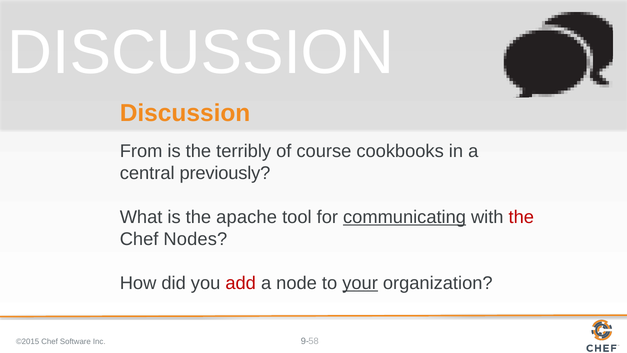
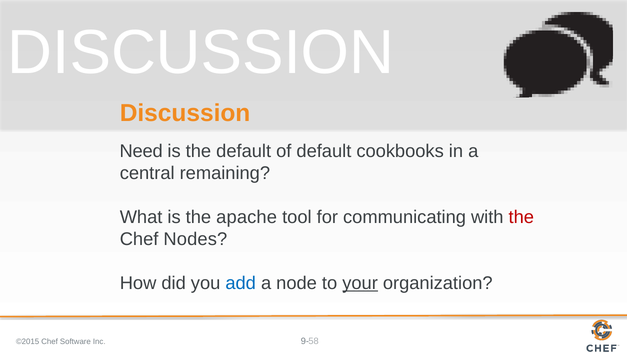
From: From -> Need
the terribly: terribly -> default
of course: course -> default
previously: previously -> remaining
communicating underline: present -> none
add colour: red -> blue
